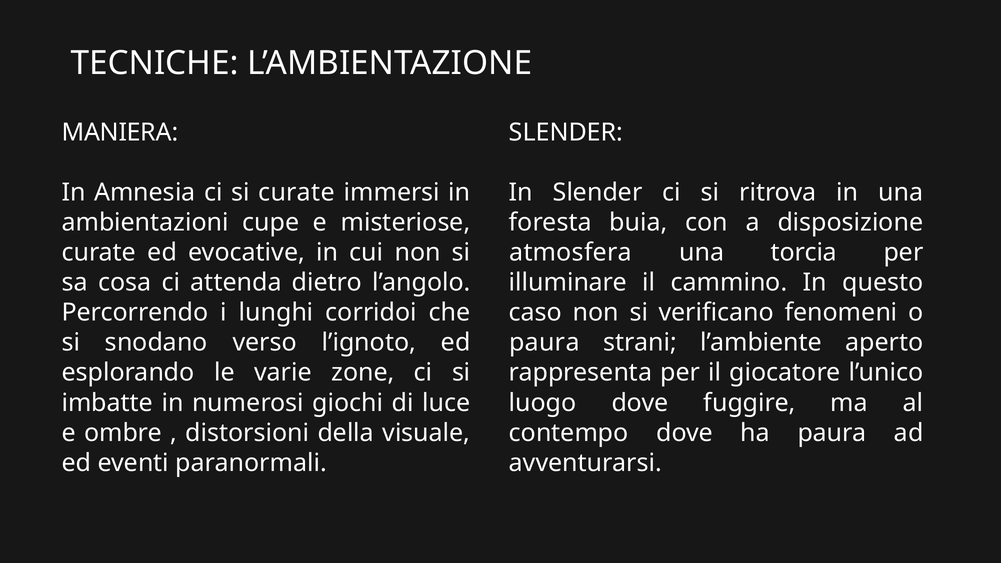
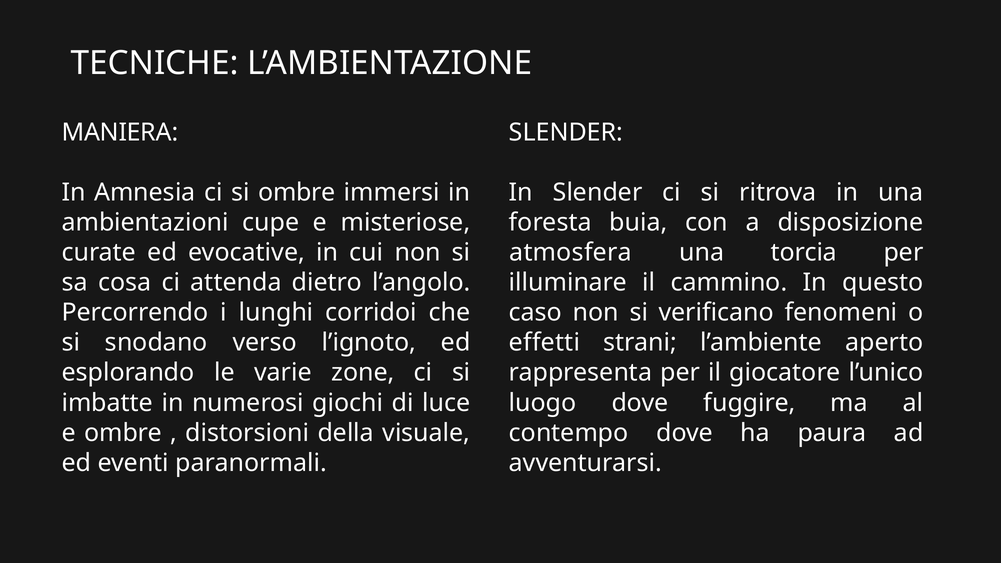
si curate: curate -> ombre
paura at (544, 343): paura -> effetti
